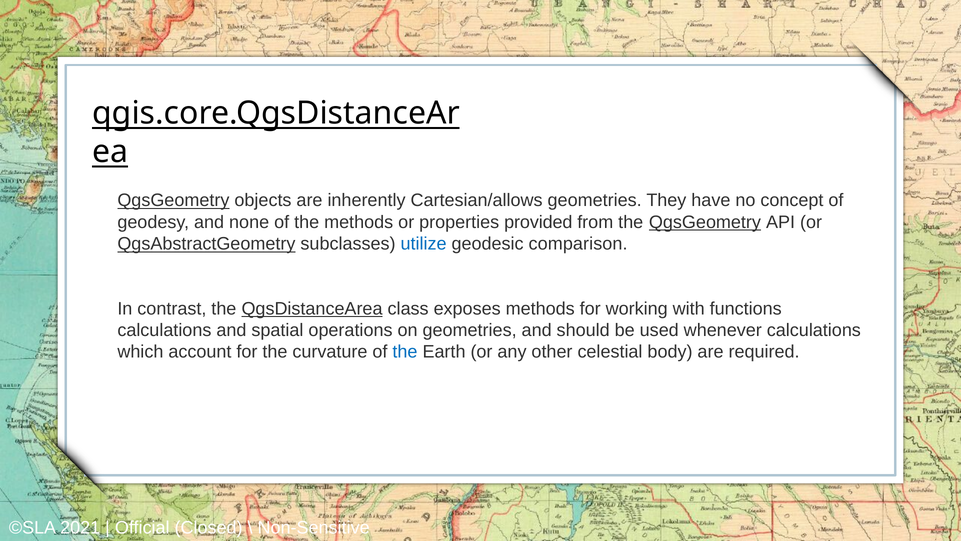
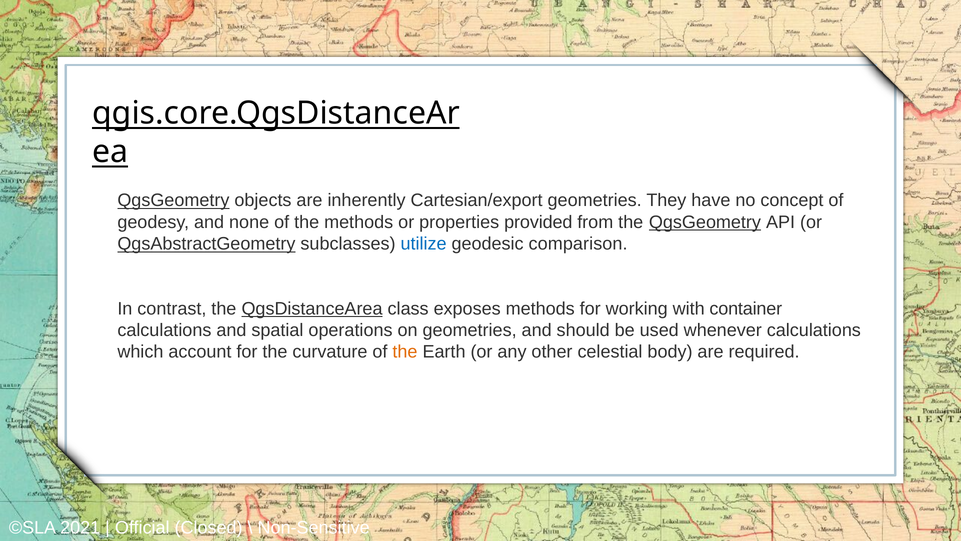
Cartesian/allows: Cartesian/allows -> Cartesian/export
functions: functions -> container
the at (405, 352) colour: blue -> orange
